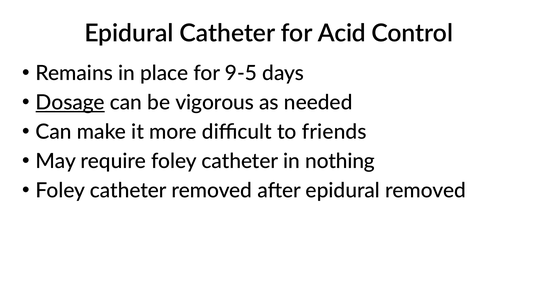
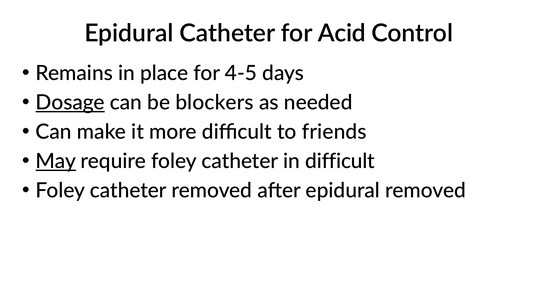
9-5: 9-5 -> 4-5
vigorous: vigorous -> blockers
May underline: none -> present
in nothing: nothing -> difficult
